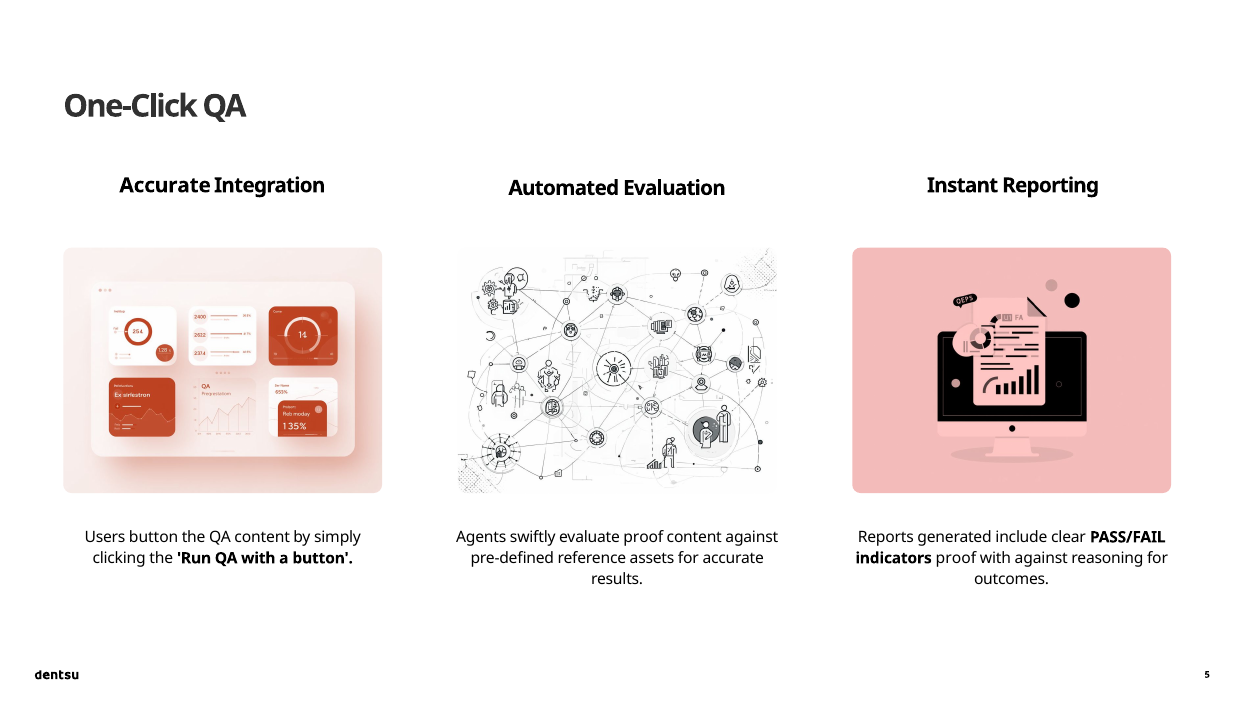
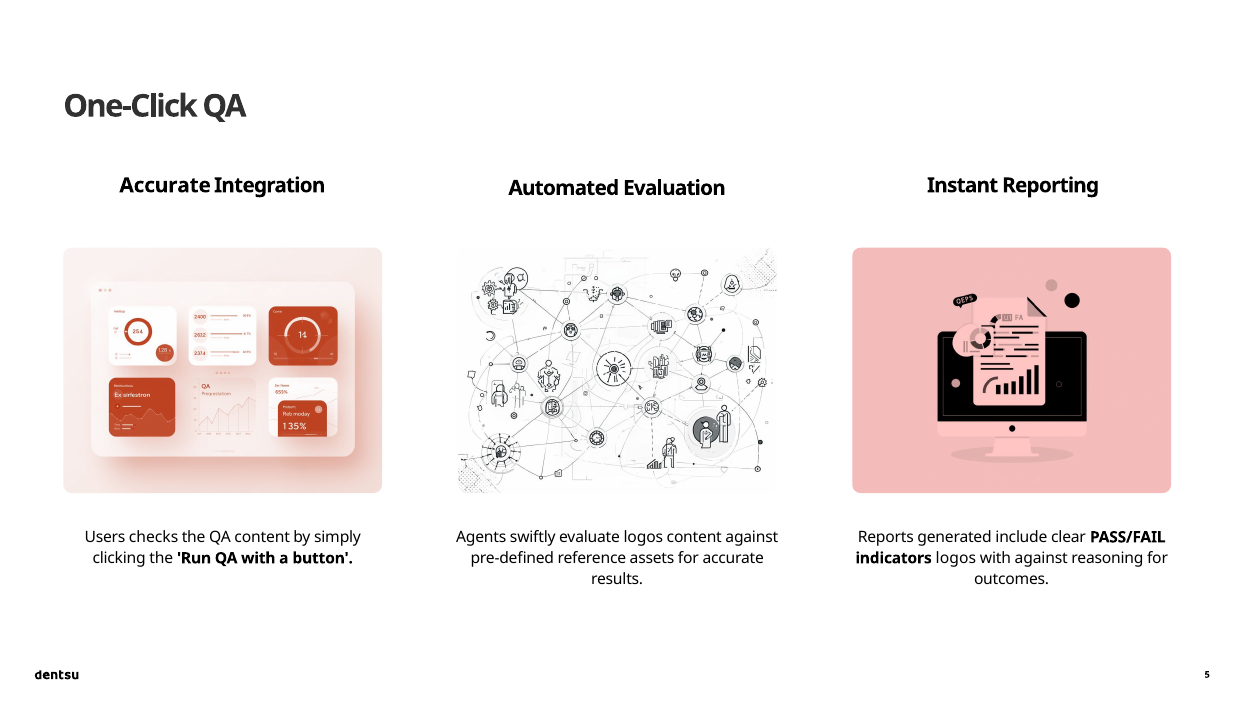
Users button: button -> checks
evaluate proof: proof -> logos
indicators proof: proof -> logos
